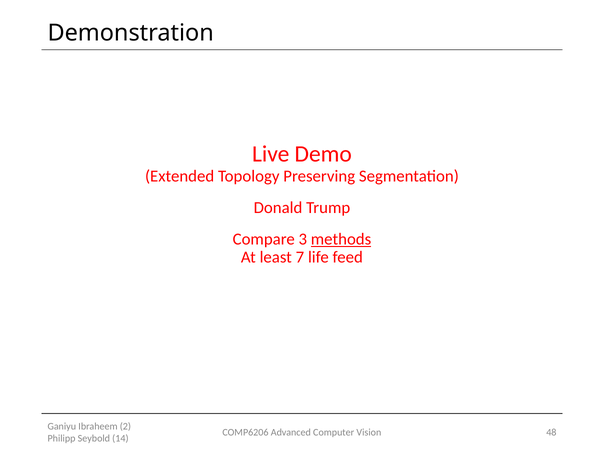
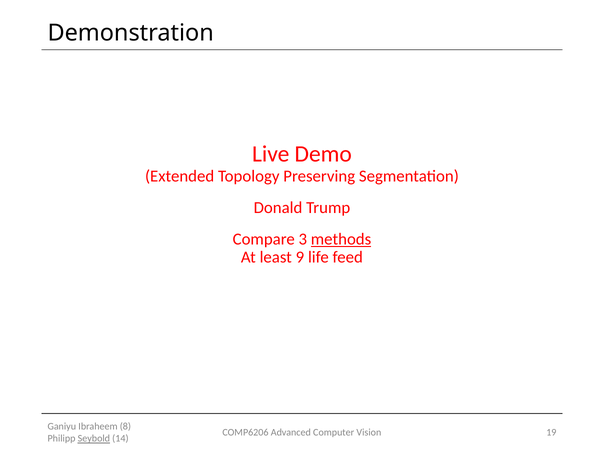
7: 7 -> 9
2: 2 -> 8
48: 48 -> 19
Seybold underline: none -> present
